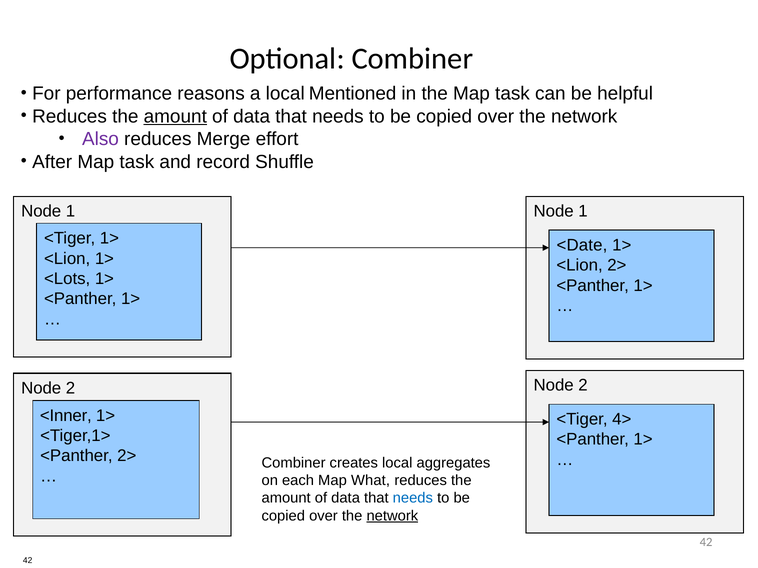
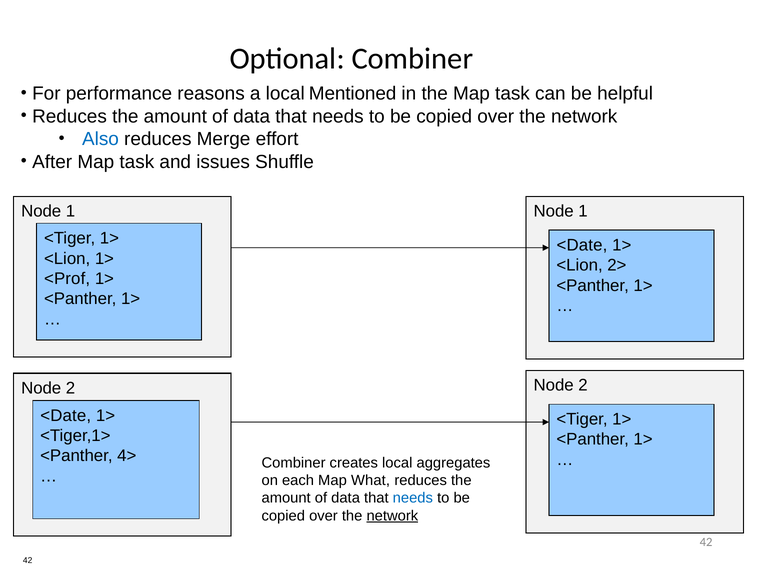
amount at (175, 116) underline: present -> none
Also colour: purple -> blue
record: record -> issues
<Lots: <Lots -> <Prof
<Inner at (66, 416): <Inner -> <Date
4> at (622, 420): 4> -> 1>
<Panther 2>: 2> -> 4>
